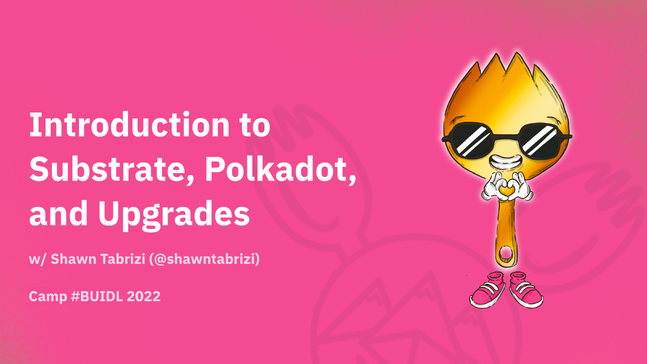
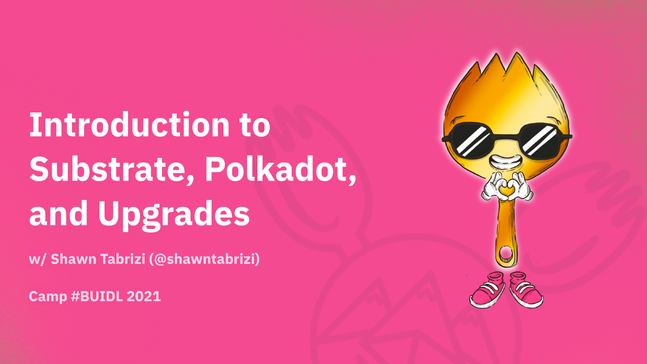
2022: 2022 -> 2021
